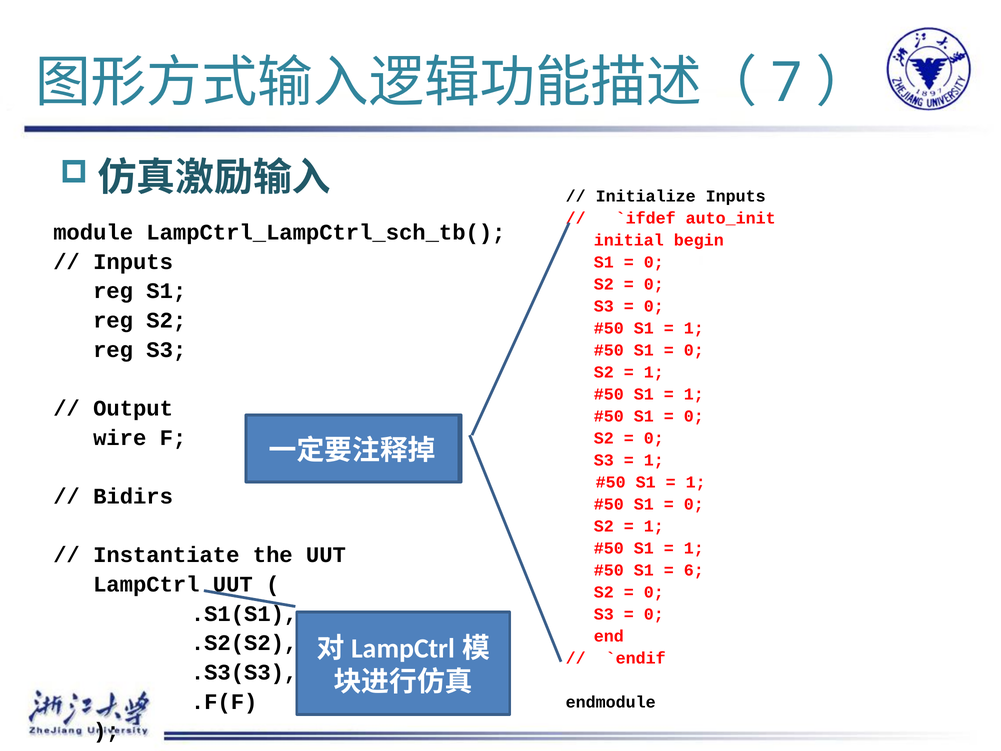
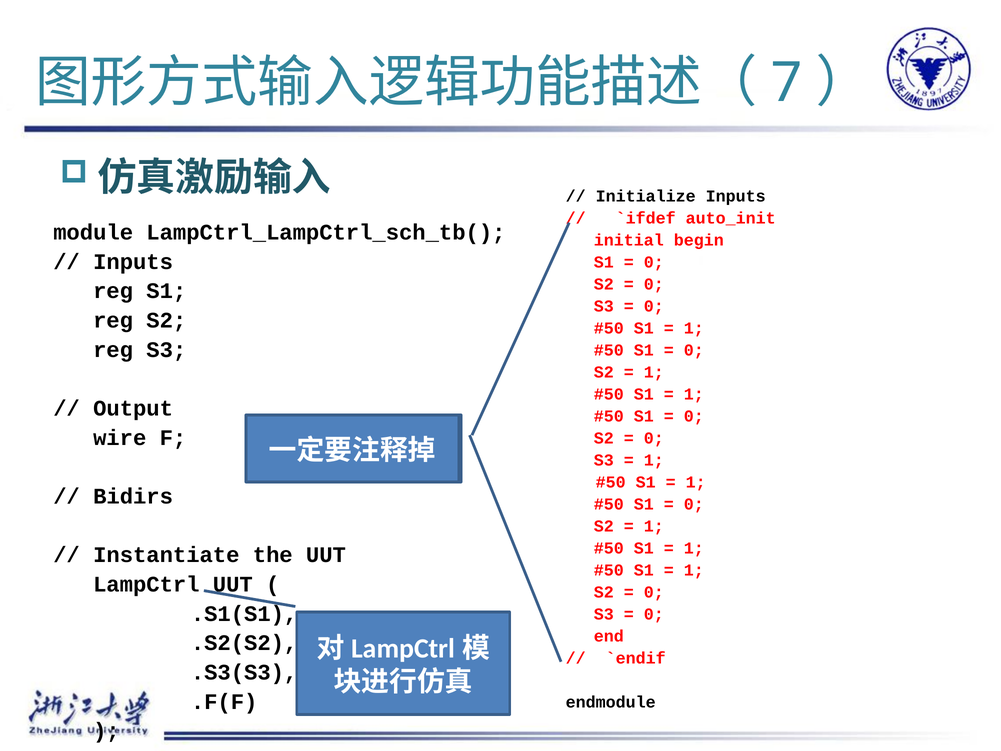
6 at (694, 570): 6 -> 1
